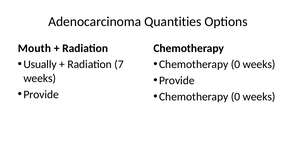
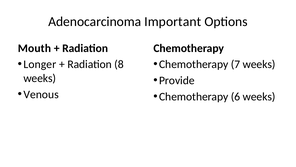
Quantities: Quantities -> Important
Usually: Usually -> Longer
7: 7 -> 8
0 at (235, 64): 0 -> 7
Provide at (41, 94): Provide -> Venous
0 at (235, 96): 0 -> 6
